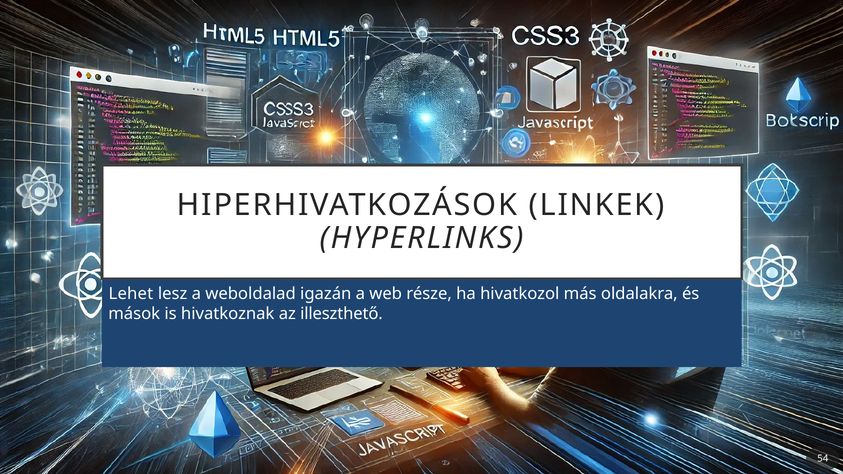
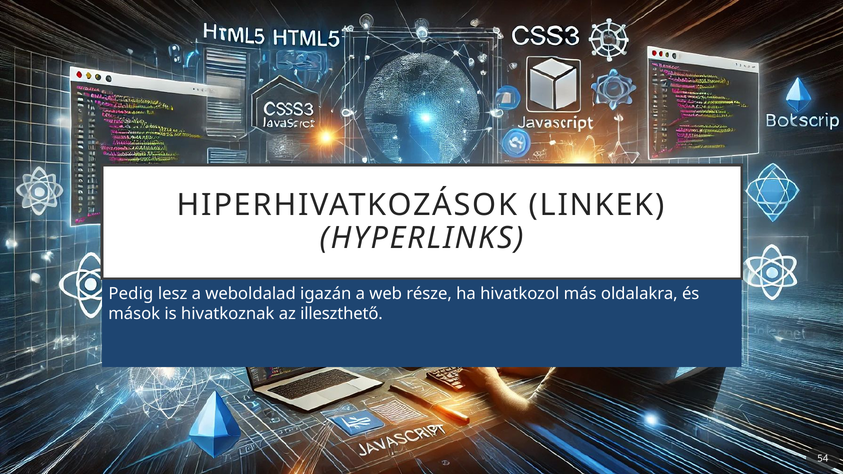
Lehet: Lehet -> Pedig
